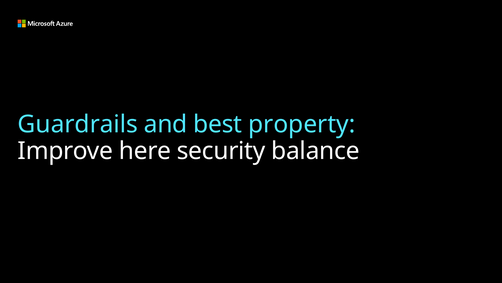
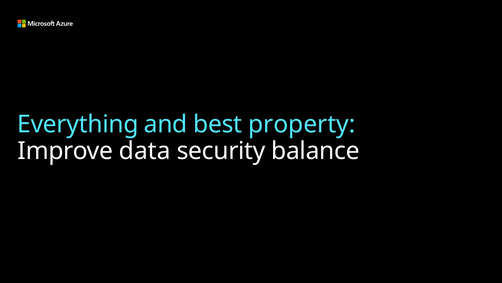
Guardrails: Guardrails -> Everything
here: here -> data
